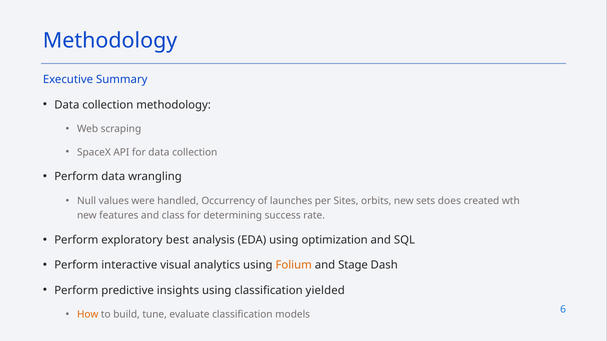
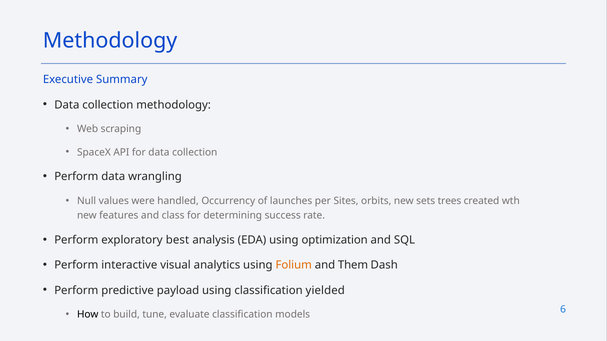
does: does -> trees
Stage: Stage -> Them
insights: insights -> payload
How colour: orange -> black
